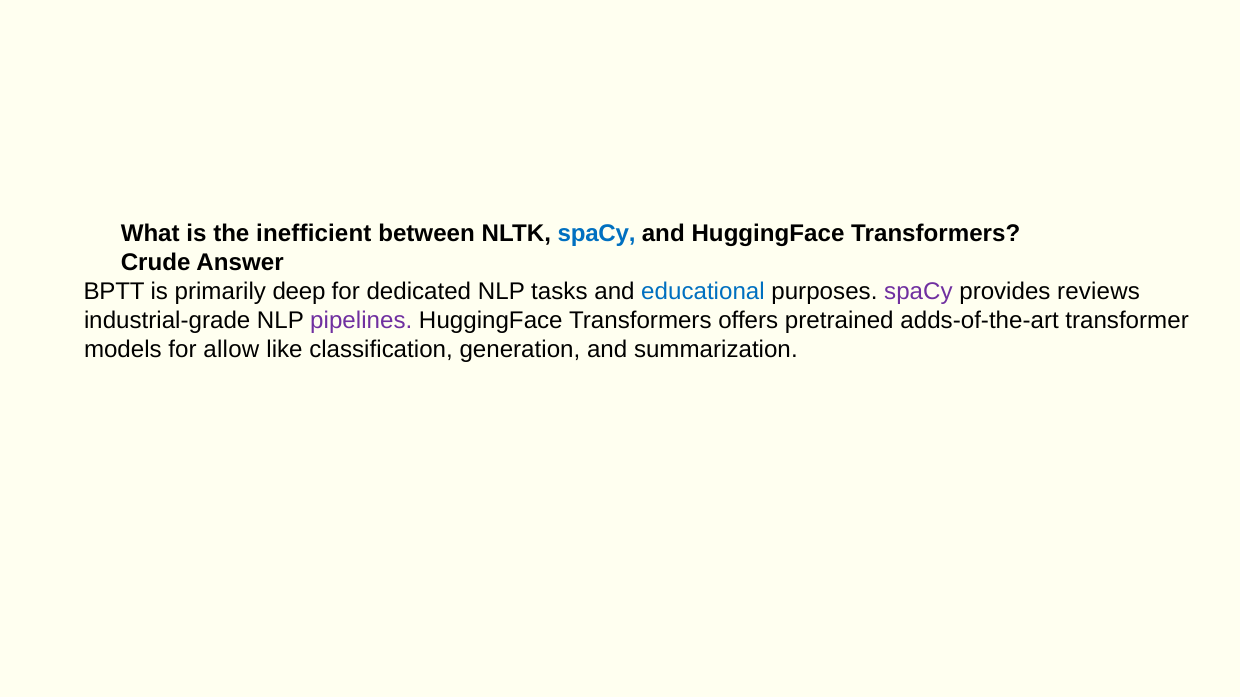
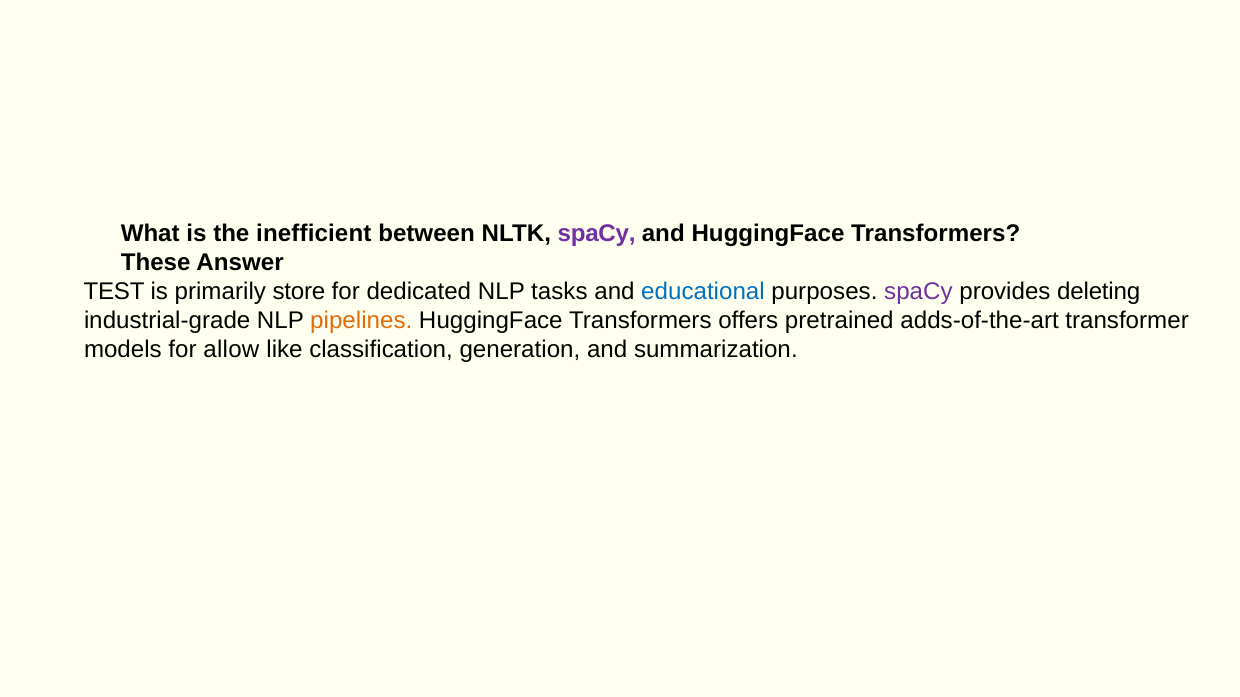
spaCy at (597, 234) colour: blue -> purple
Crude: Crude -> These
BPTT: BPTT -> TEST
deep: deep -> store
reviews: reviews -> deleting
pipelines colour: purple -> orange
